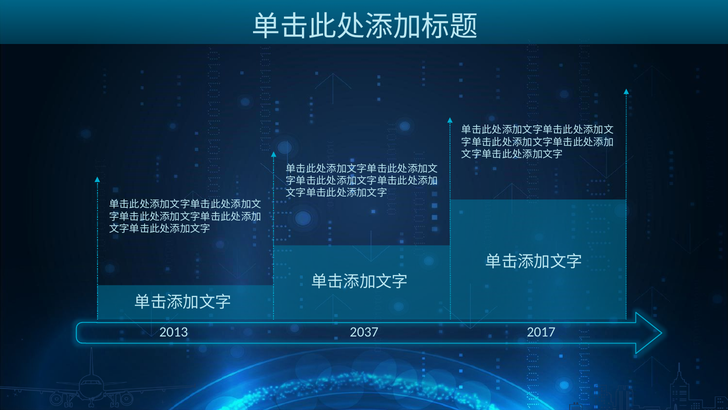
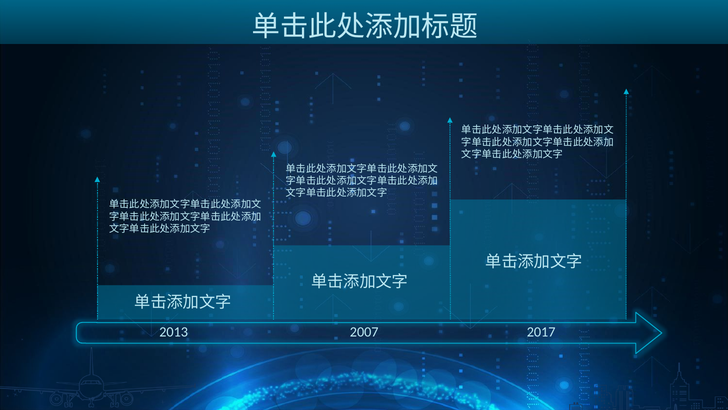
2037: 2037 -> 2007
